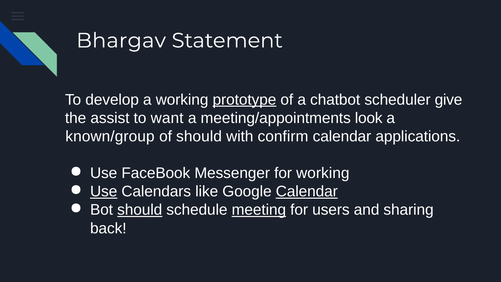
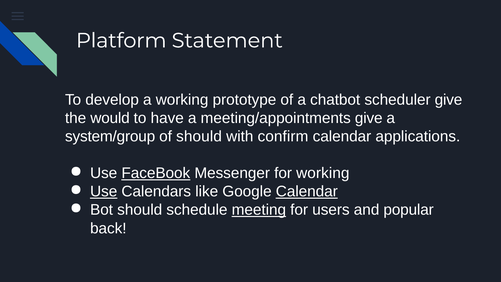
Bhargav: Bhargav -> Platform
prototype underline: present -> none
assist: assist -> would
want: want -> have
meeting/appointments look: look -> give
known/group: known/group -> system/group
FaceBook underline: none -> present
should at (140, 210) underline: present -> none
sharing: sharing -> popular
